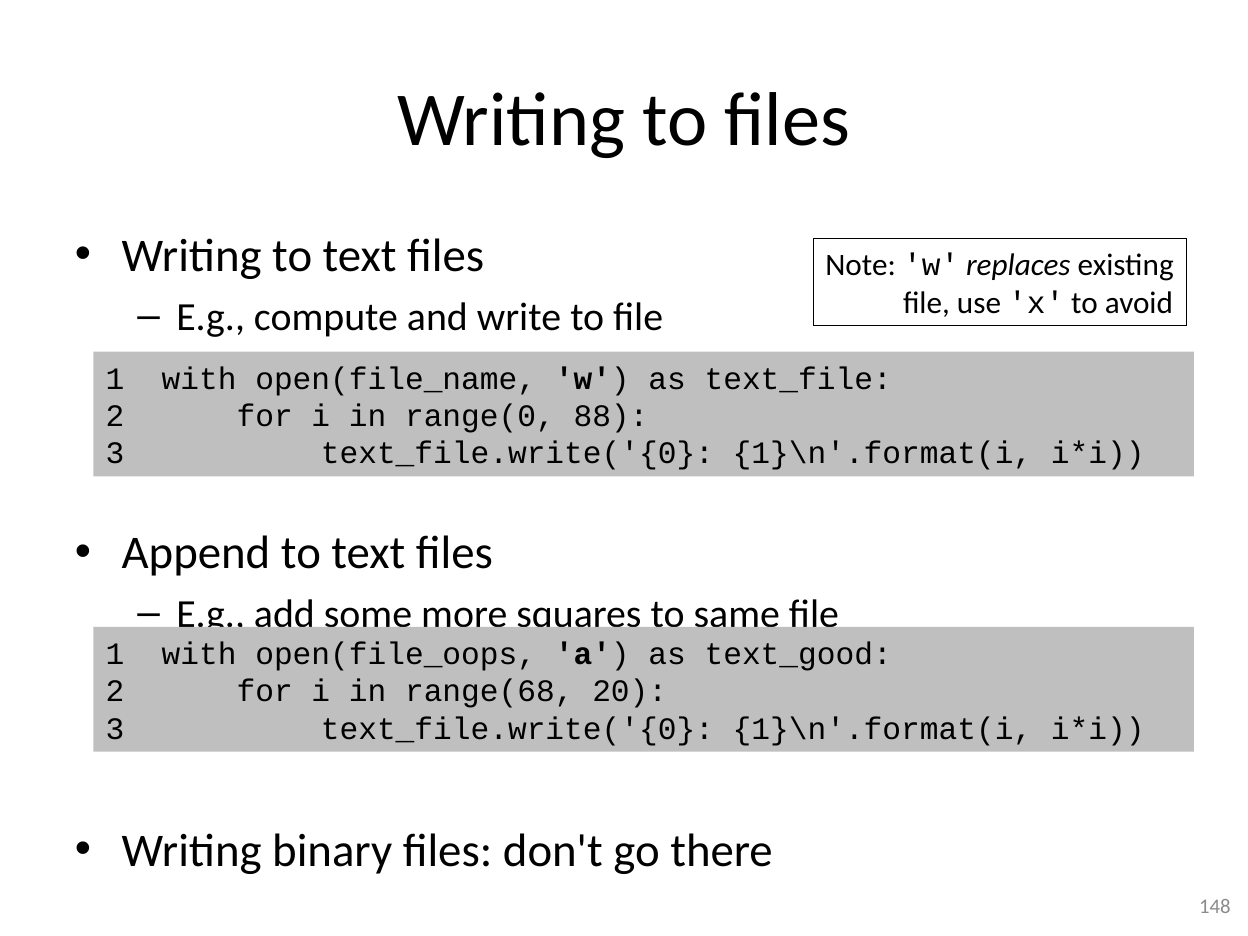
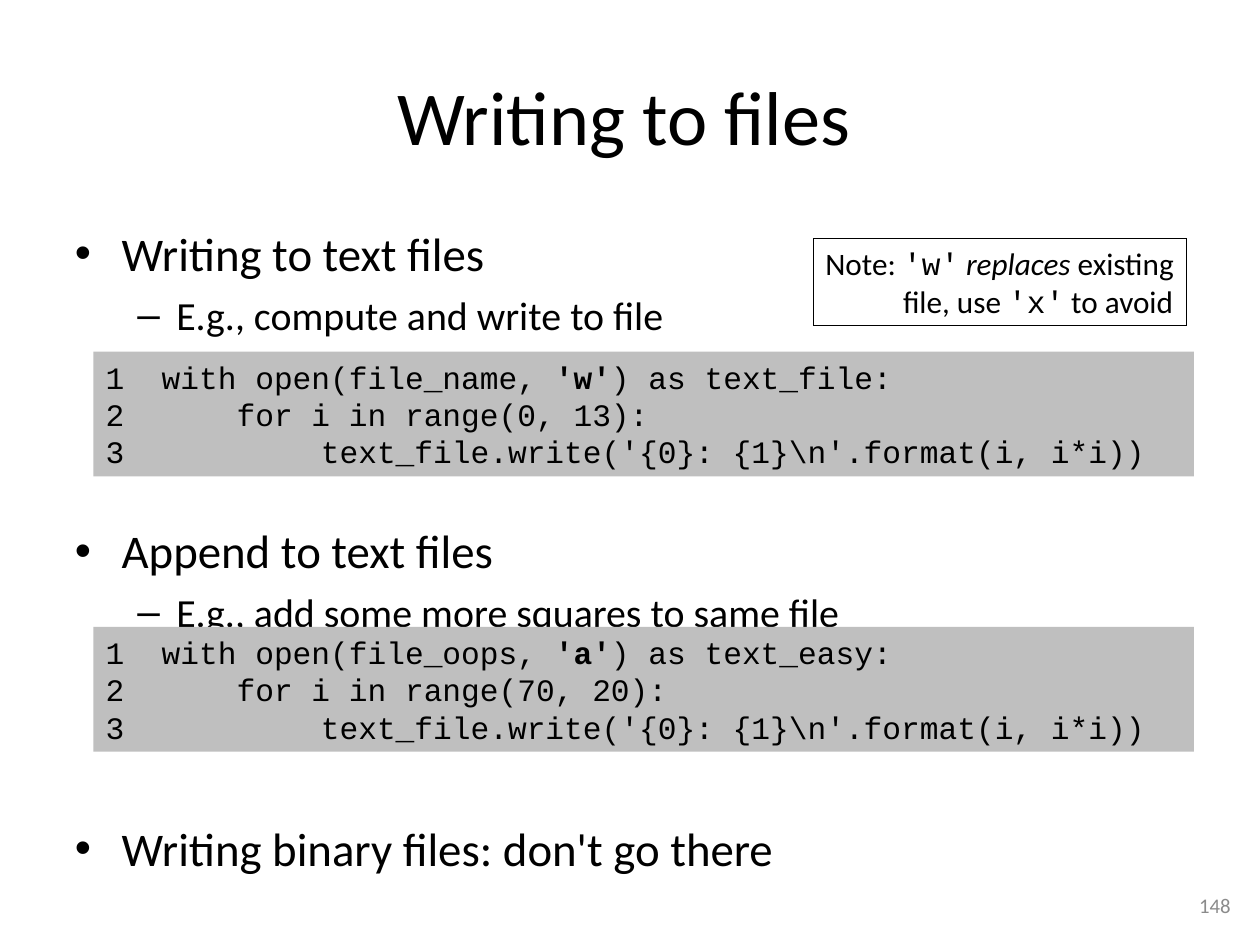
88: 88 -> 13
text_good: text_good -> text_easy
range(68: range(68 -> range(70
